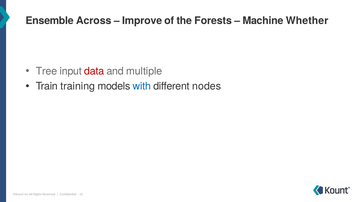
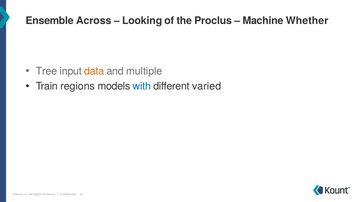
Improve: Improve -> Looking
Forests: Forests -> Proclus
data colour: red -> orange
training: training -> regions
nodes: nodes -> varied
